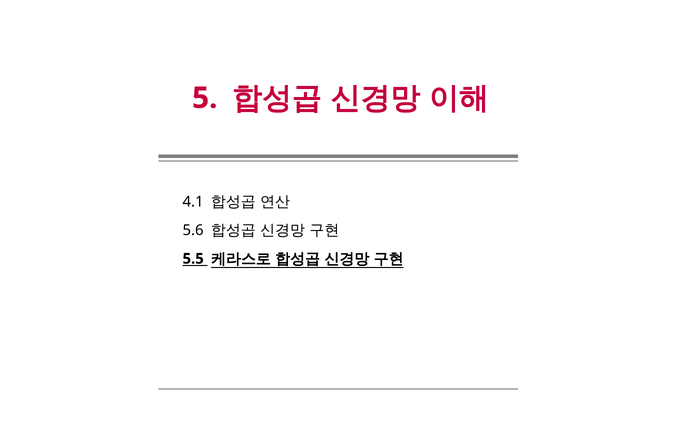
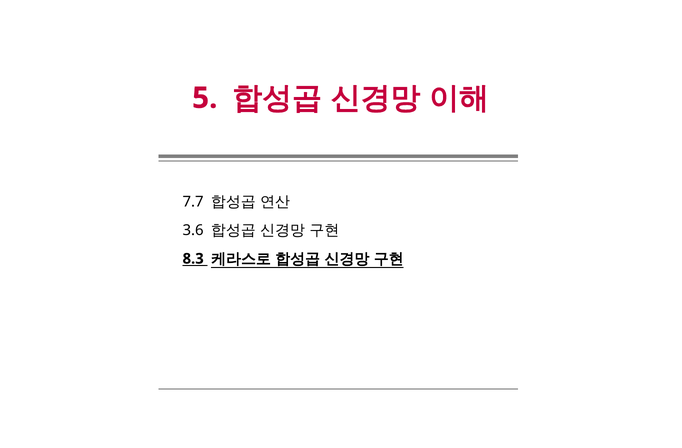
4.1: 4.1 -> 7.7
5.6: 5.6 -> 3.6
5.5: 5.5 -> 8.3
